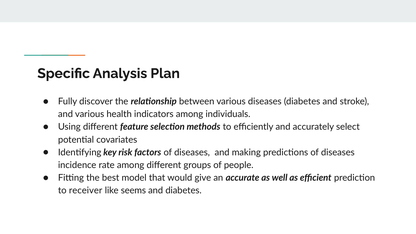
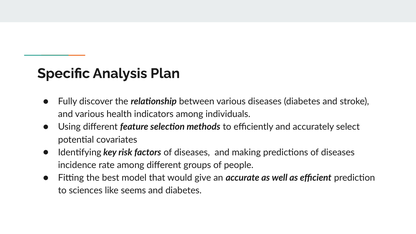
receiver: receiver -> sciences
